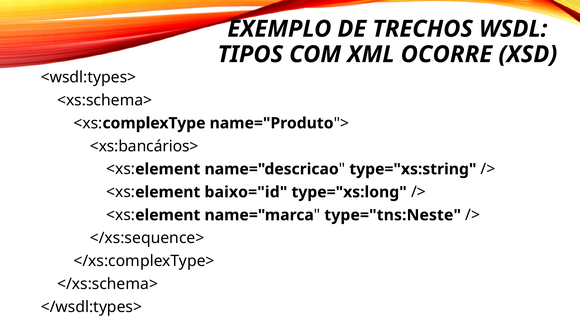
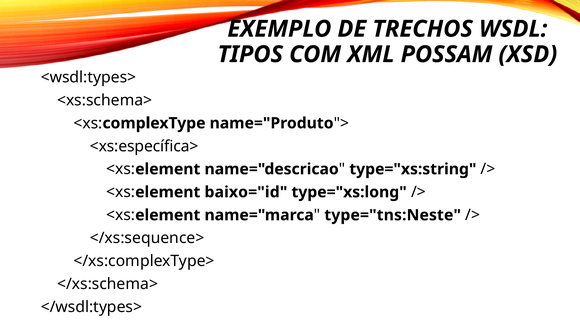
OCORRE: OCORRE -> POSSAM
<xs:bancários>: <xs:bancários> -> <xs:específica>
